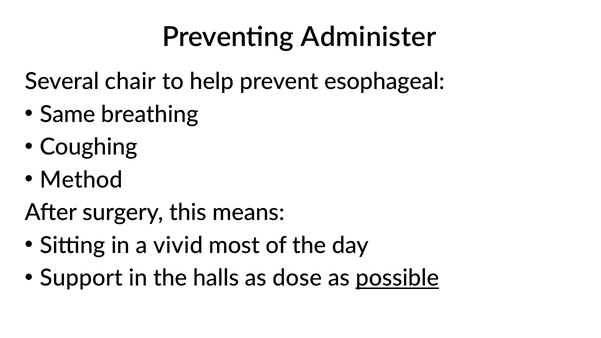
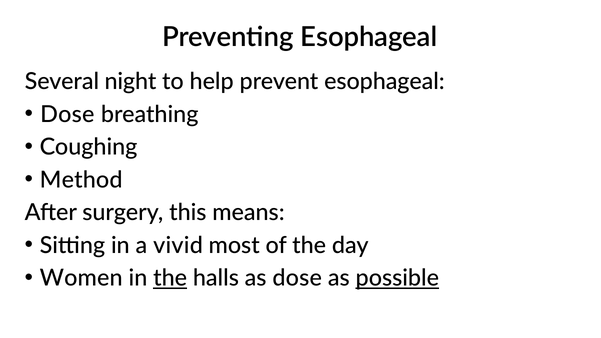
Preventing Administer: Administer -> Esophageal
chair: chair -> night
Same at (67, 115): Same -> Dose
Support: Support -> Women
the at (170, 278) underline: none -> present
